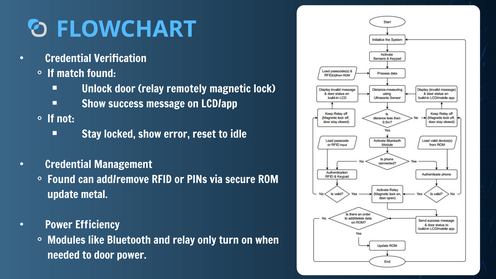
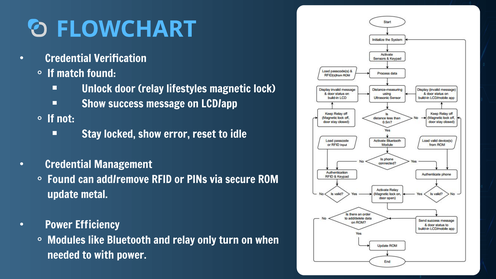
remotely: remotely -> lifestyles
to door: door -> with
